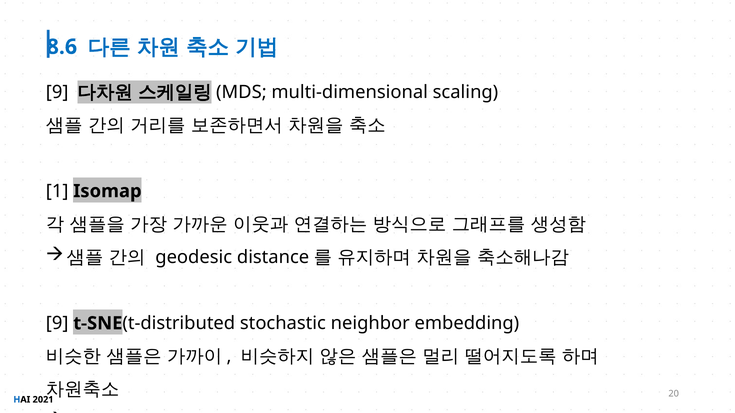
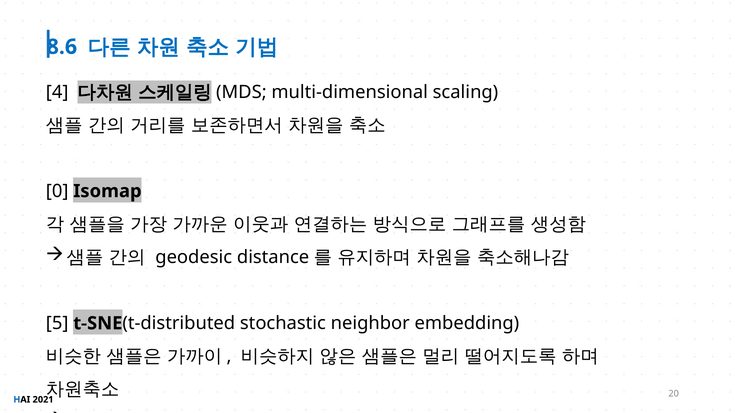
9 at (57, 92): 9 -> 4
1: 1 -> 0
9 at (57, 324): 9 -> 5
